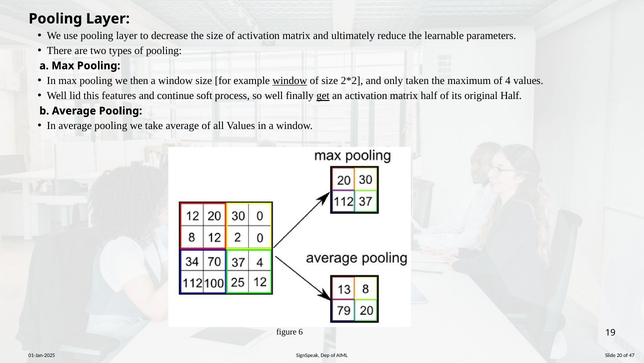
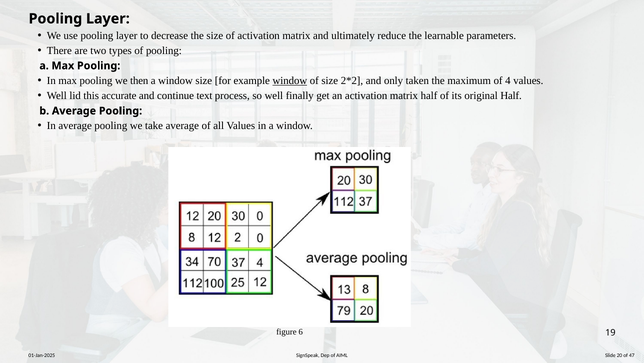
features: features -> accurate
soft: soft -> text
get underline: present -> none
